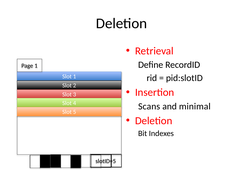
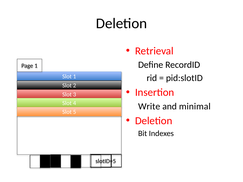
Scans: Scans -> Write
